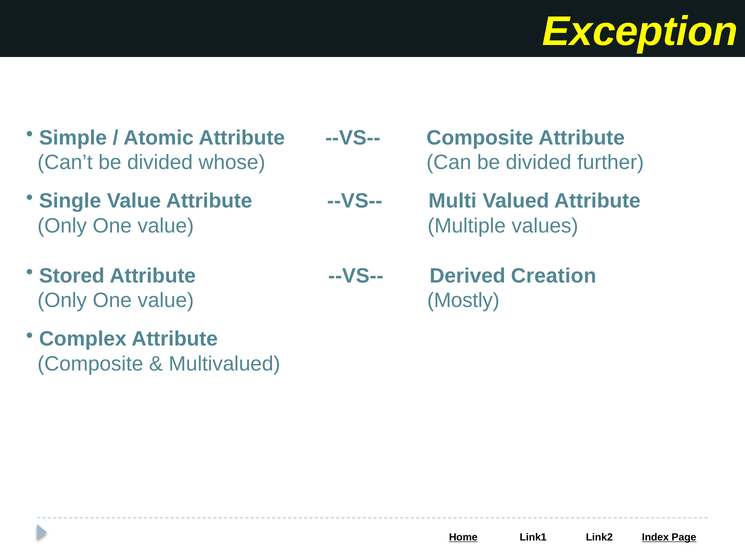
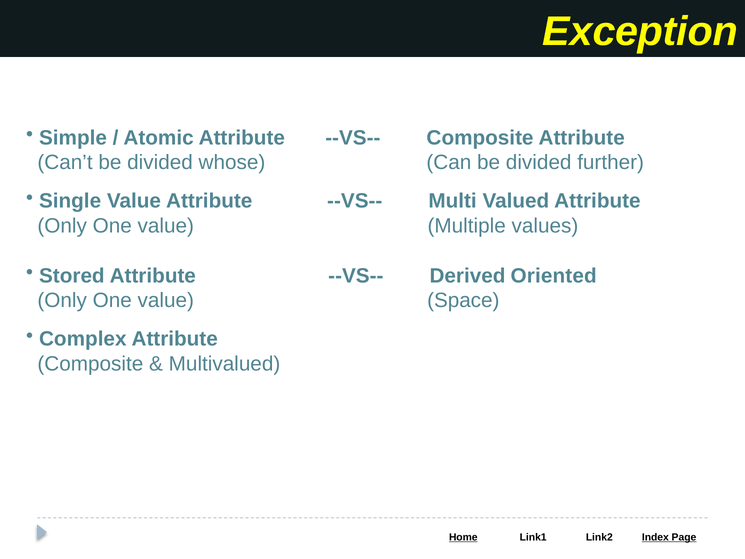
Creation: Creation -> Oriented
Mostly: Mostly -> Space
